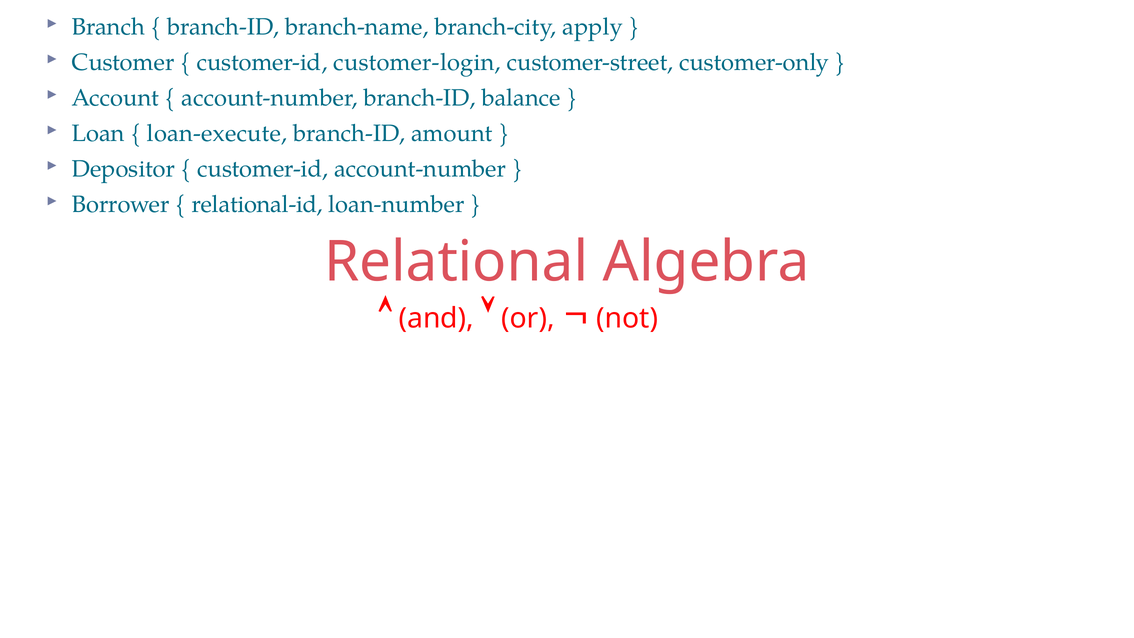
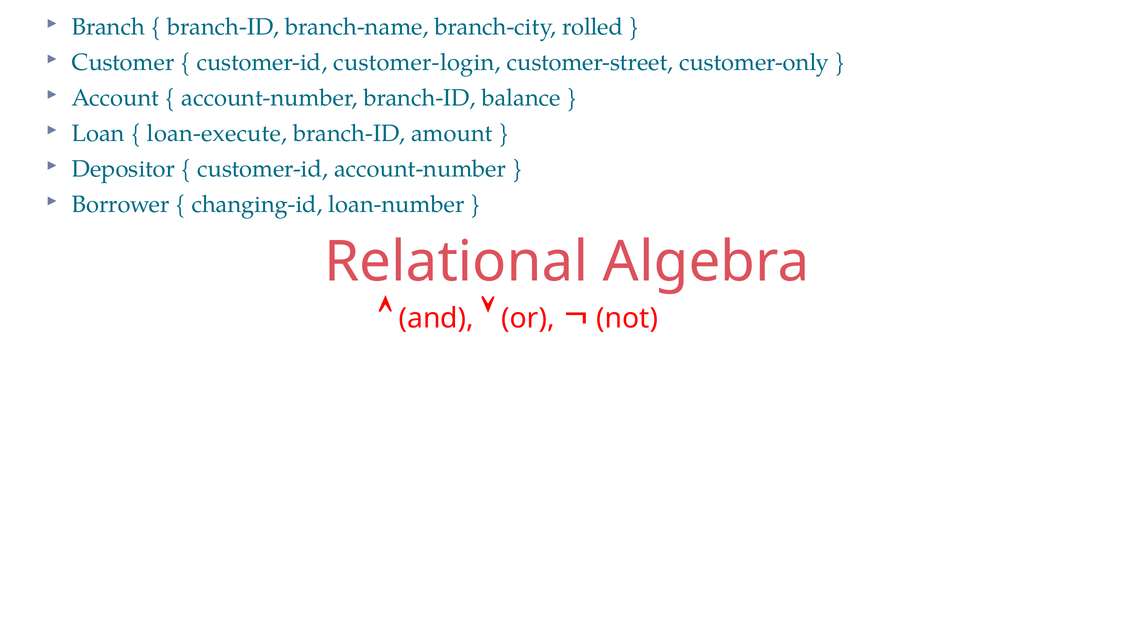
apply: apply -> rolled
relational-id: relational-id -> changing-id
